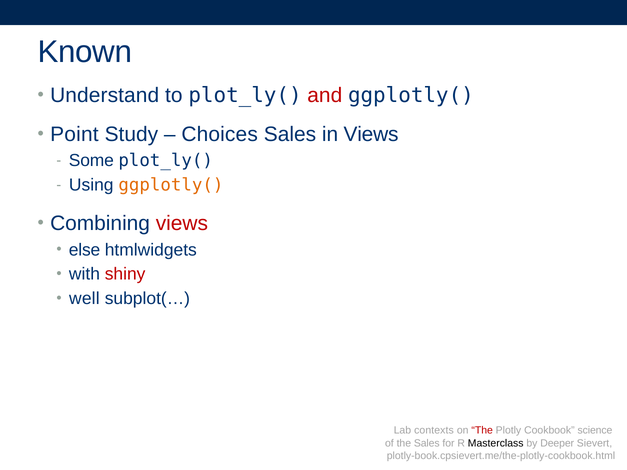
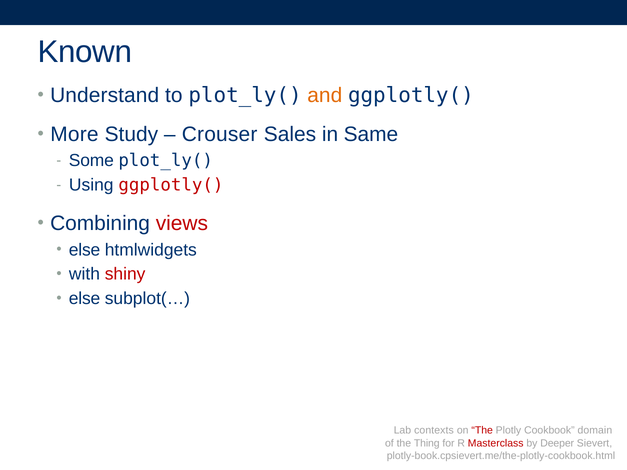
and colour: red -> orange
Point: Point -> More
Choices: Choices -> Crouser
in Views: Views -> Same
ggplotly( at (171, 185) colour: orange -> red
well at (84, 299): well -> else
science: science -> domain
the Sales: Sales -> Thing
Masterclass colour: black -> red
